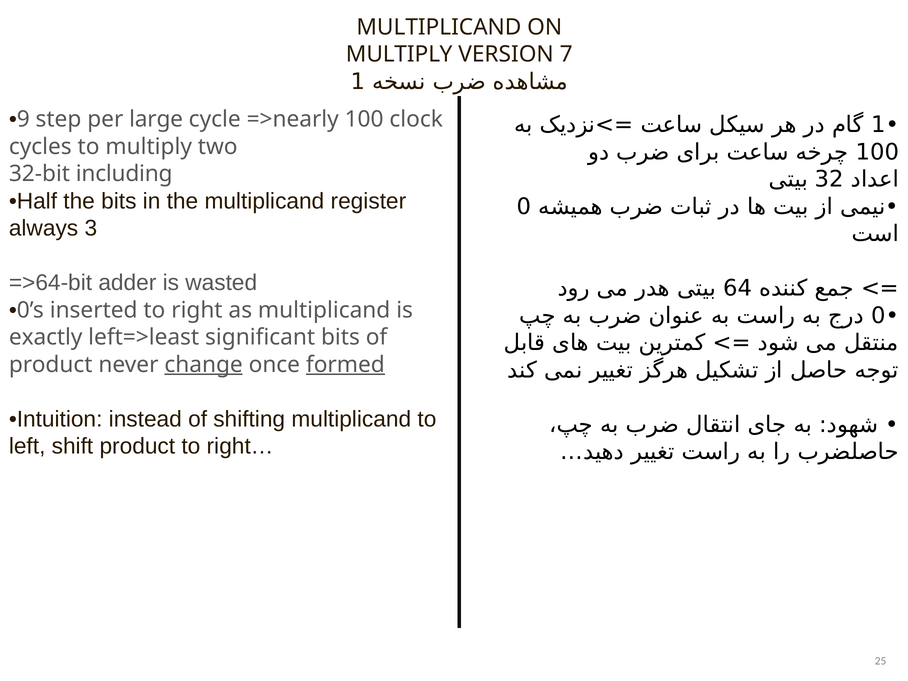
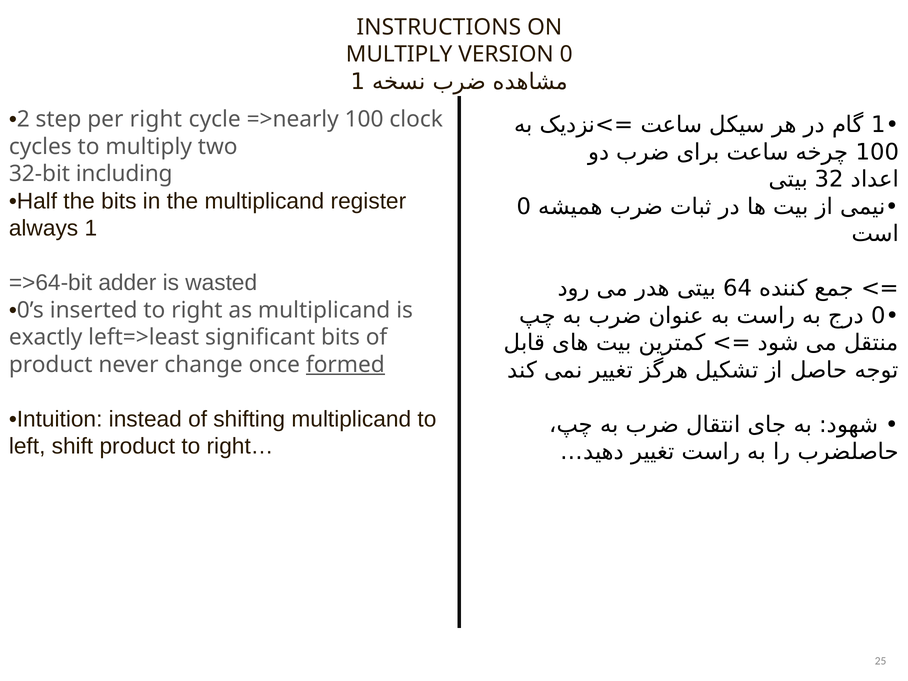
MULTIPLICAND at (439, 27): MULTIPLICAND -> INSTRUCTIONS
VERSION 7: 7 -> 0
9: 9 -> 2
per large: large -> right
always 3: 3 -> 1
change underline: present -> none
